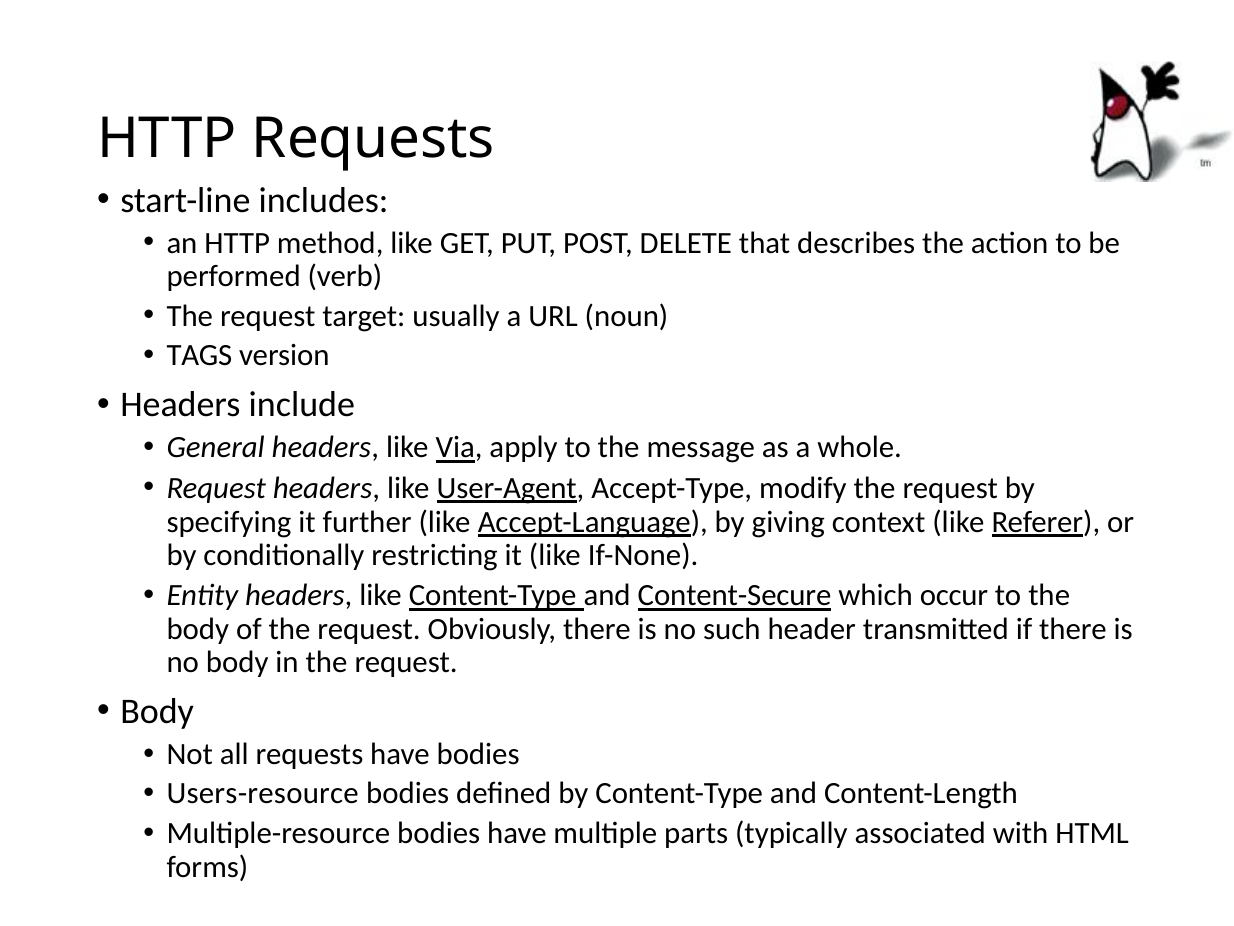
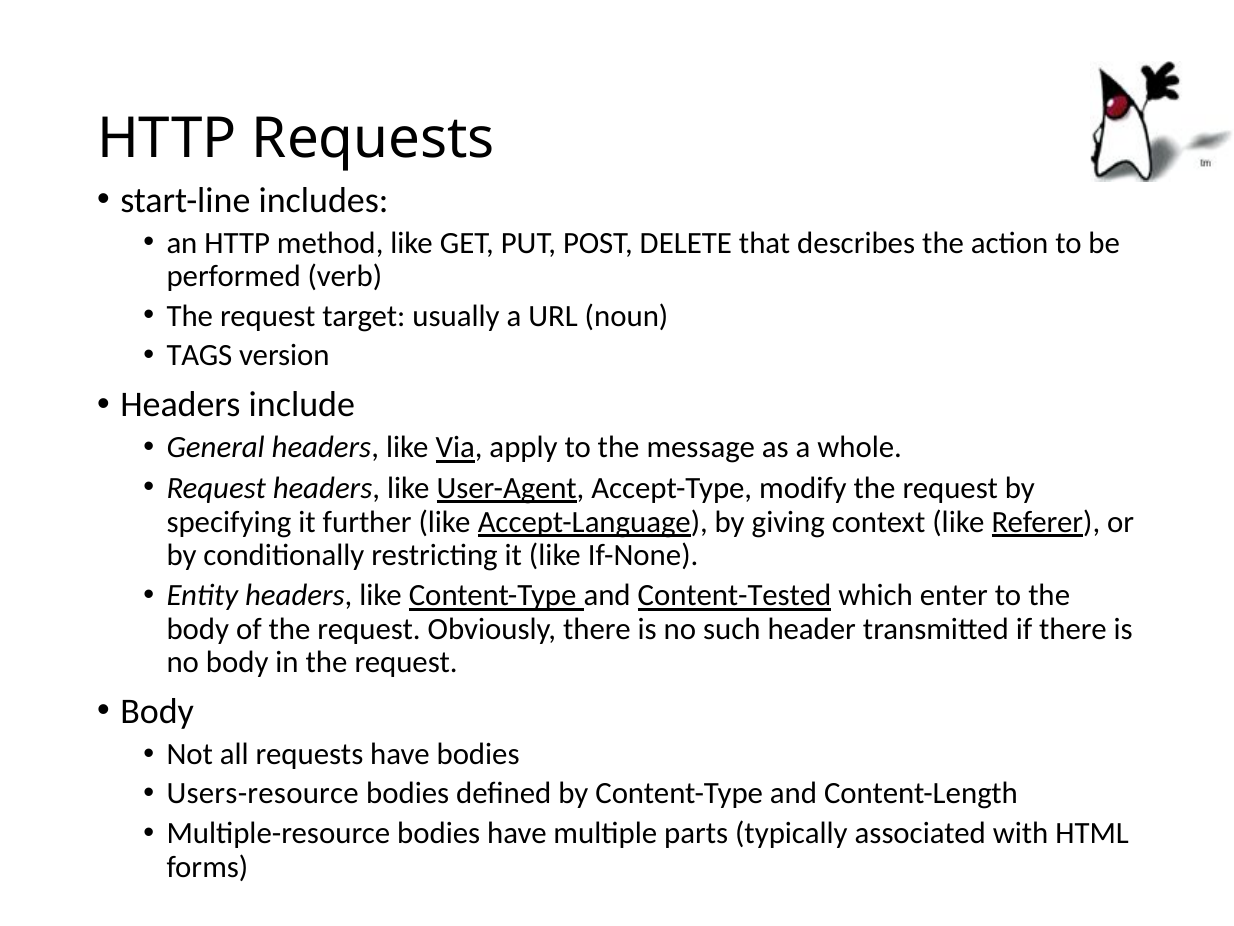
Content-Secure: Content-Secure -> Content-Tested
occur: occur -> enter
